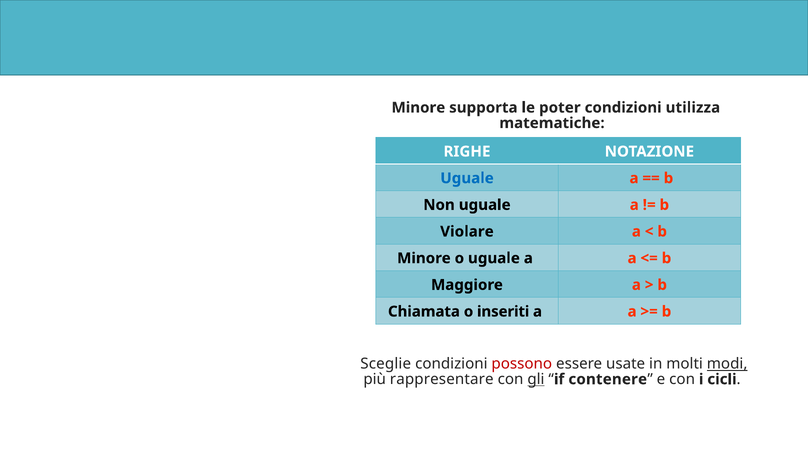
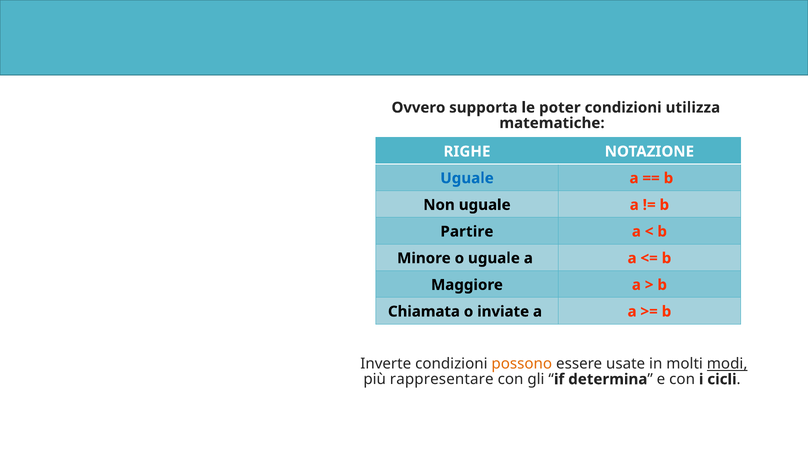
Minore at (418, 108): Minore -> Ovvero
Violare: Violare -> Partire
inseriti: inseriti -> inviate
Sceglie: Sceglie -> Inverte
possono colour: red -> orange
gli underline: present -> none
contenere: contenere -> determina
